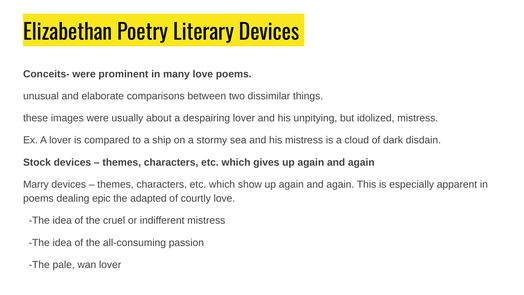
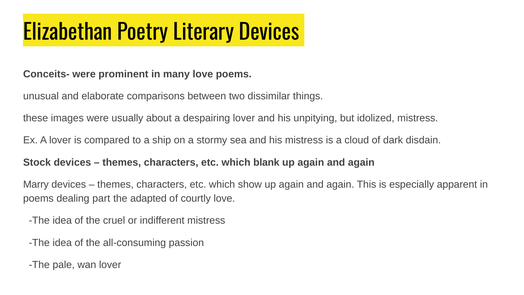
gives: gives -> blank
epic: epic -> part
